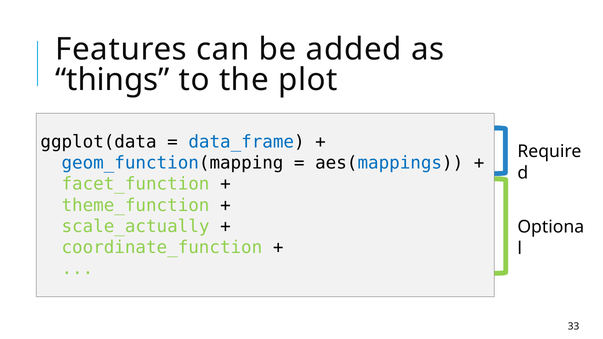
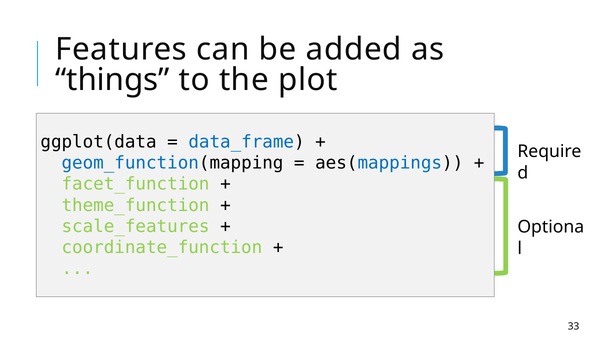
scale_actually: scale_actually -> scale_features
